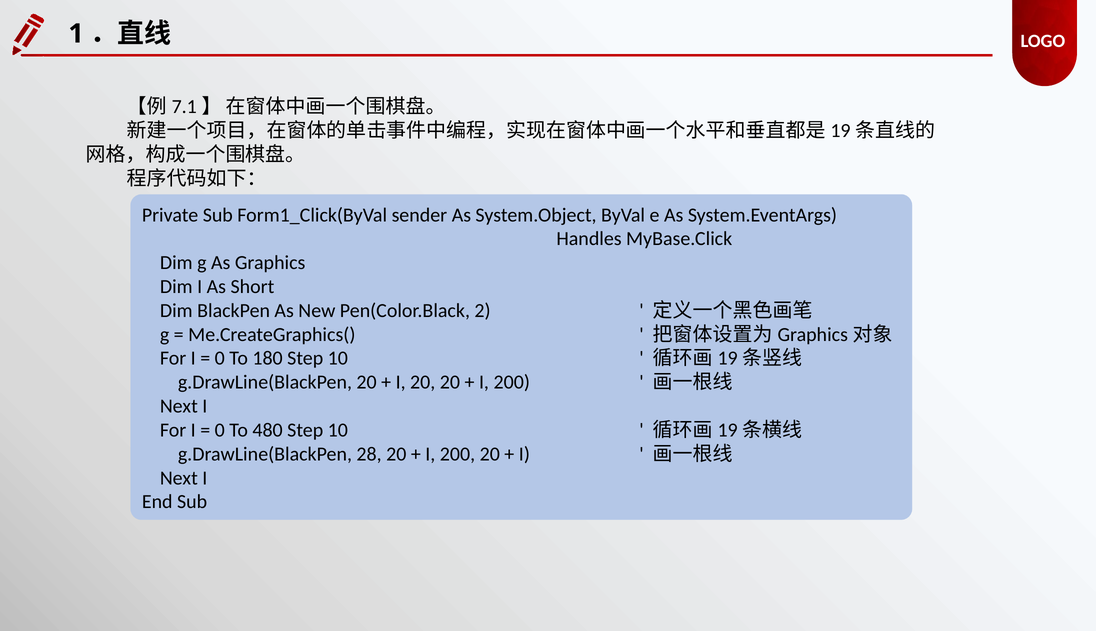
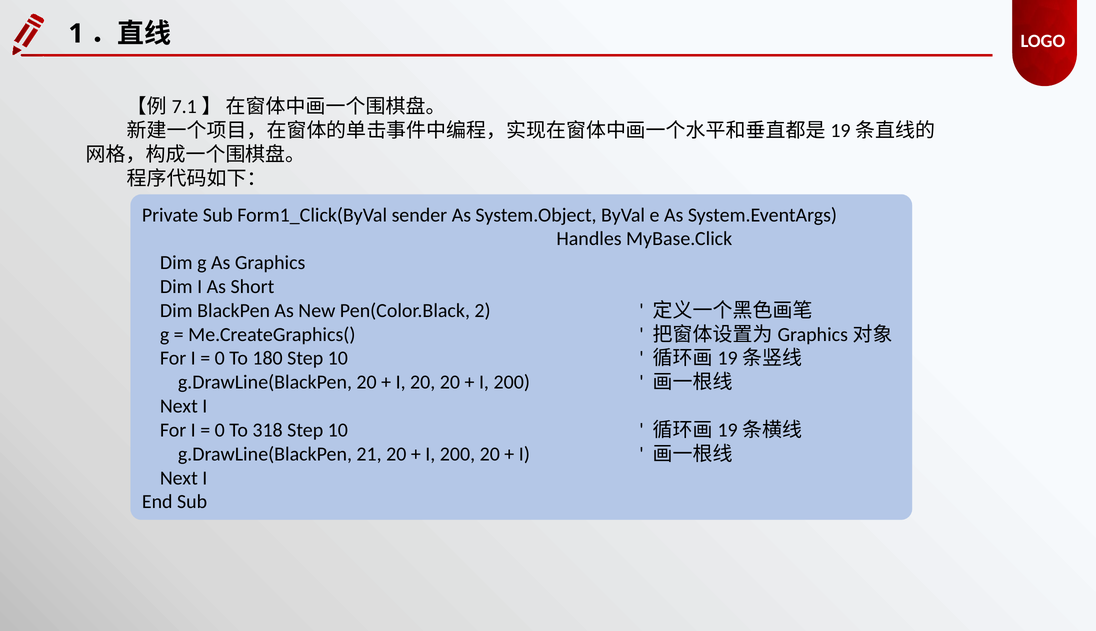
480: 480 -> 318
28: 28 -> 21
